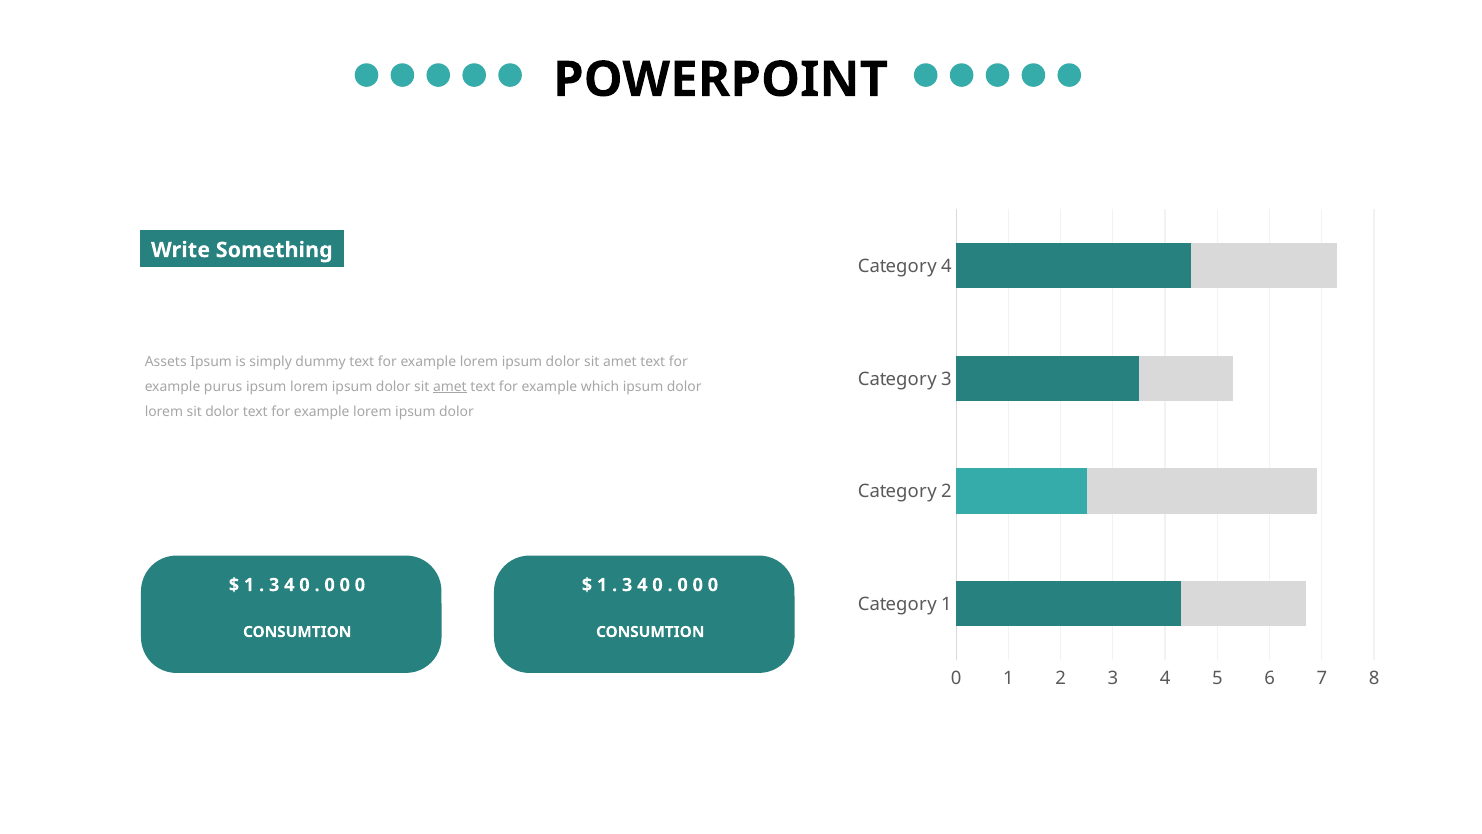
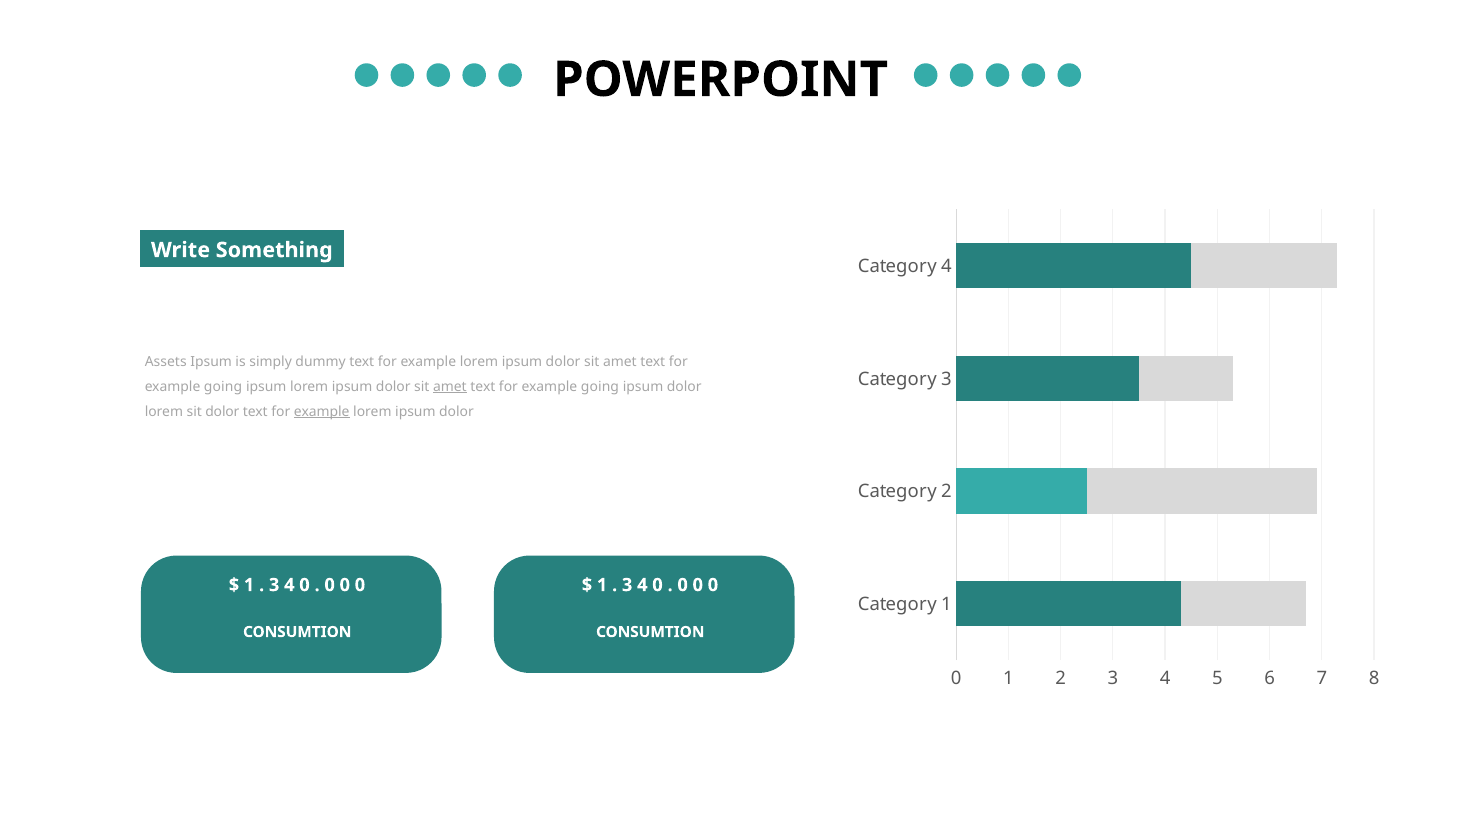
purus at (223, 386): purus -> going
which at (600, 386): which -> going
example at (322, 412) underline: none -> present
